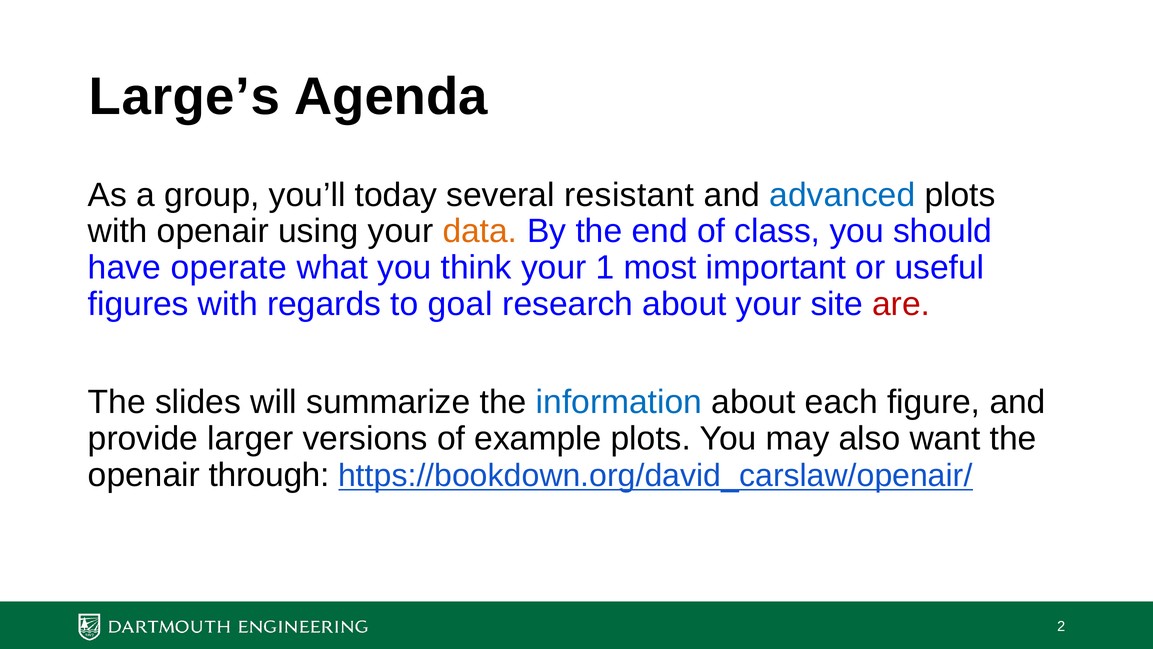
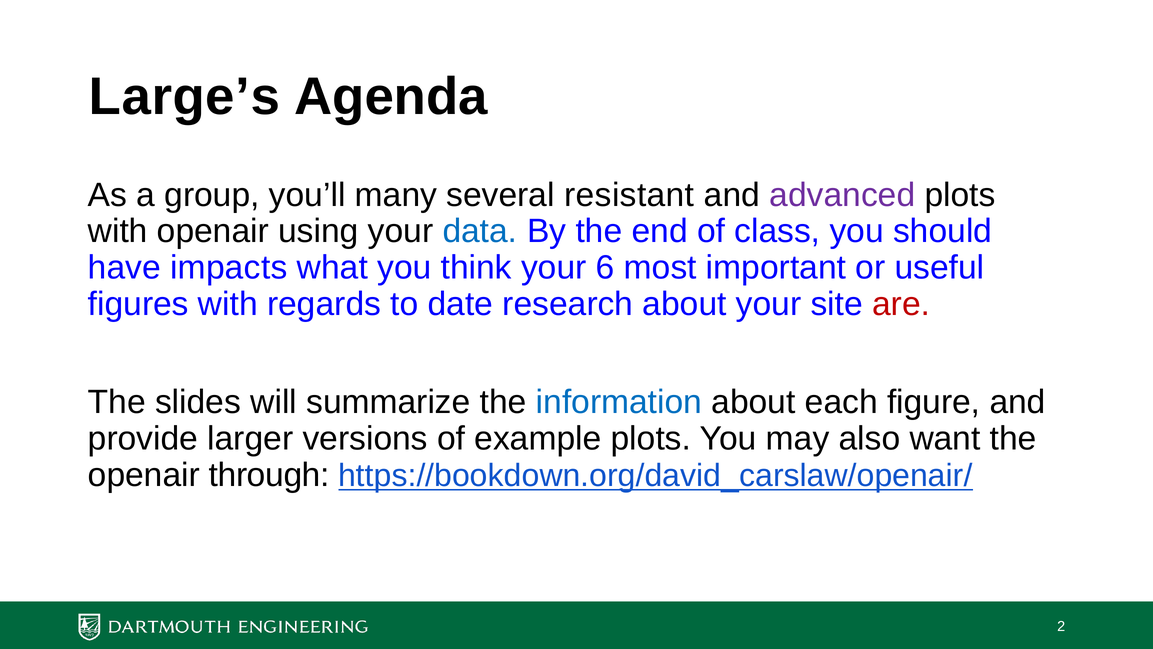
today: today -> many
advanced colour: blue -> purple
data colour: orange -> blue
operate: operate -> impacts
1: 1 -> 6
goal: goal -> date
